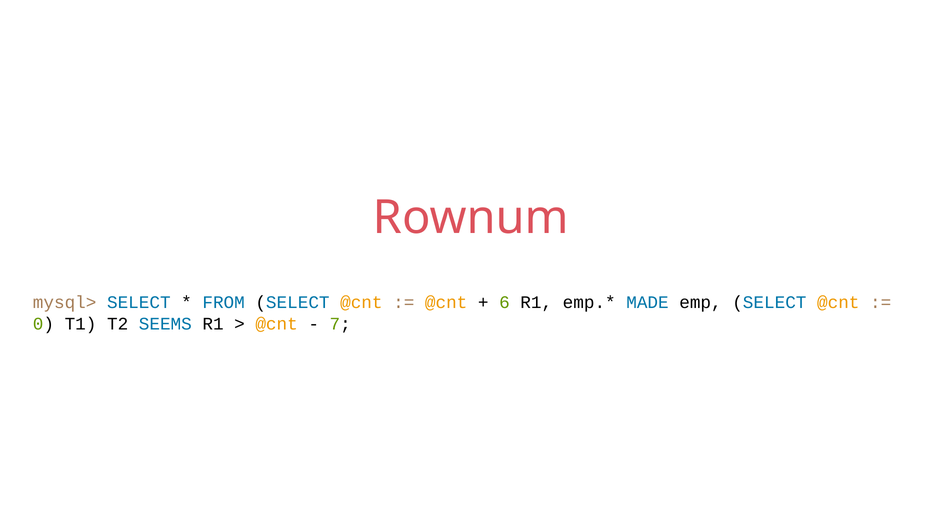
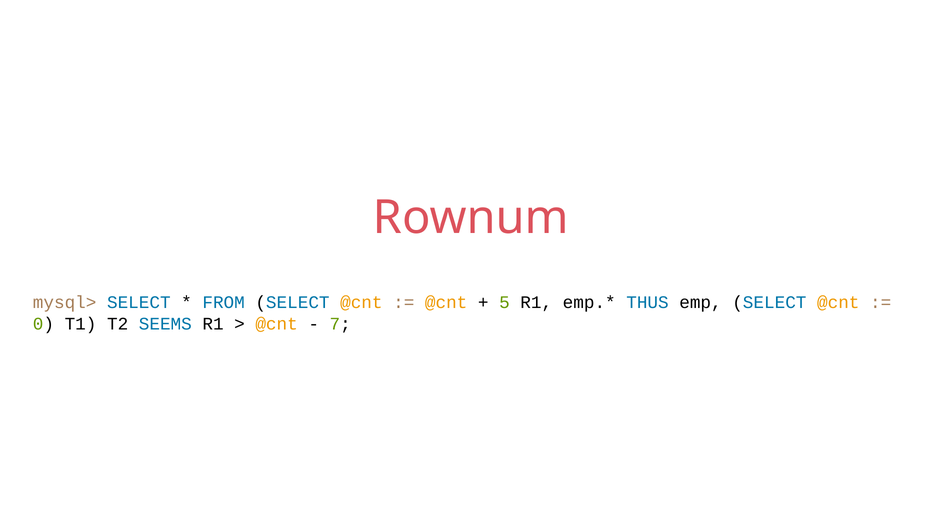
6: 6 -> 5
MADE: MADE -> THUS
